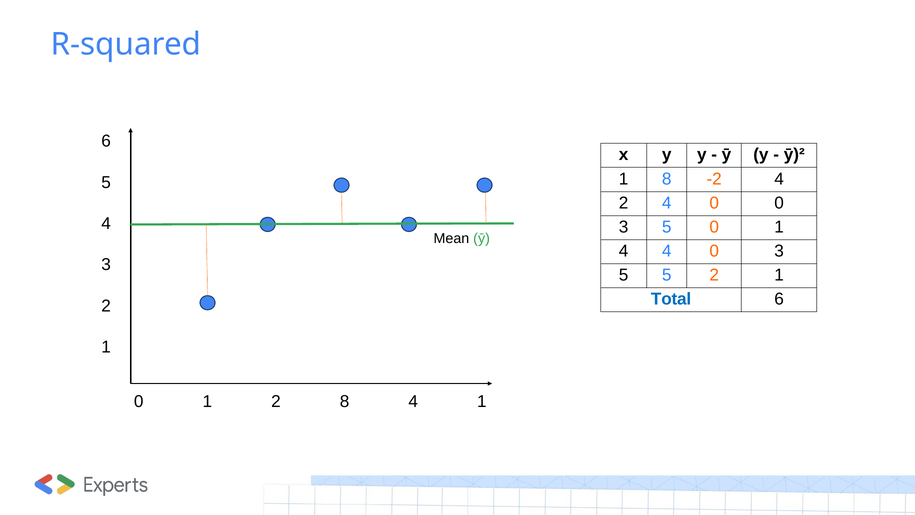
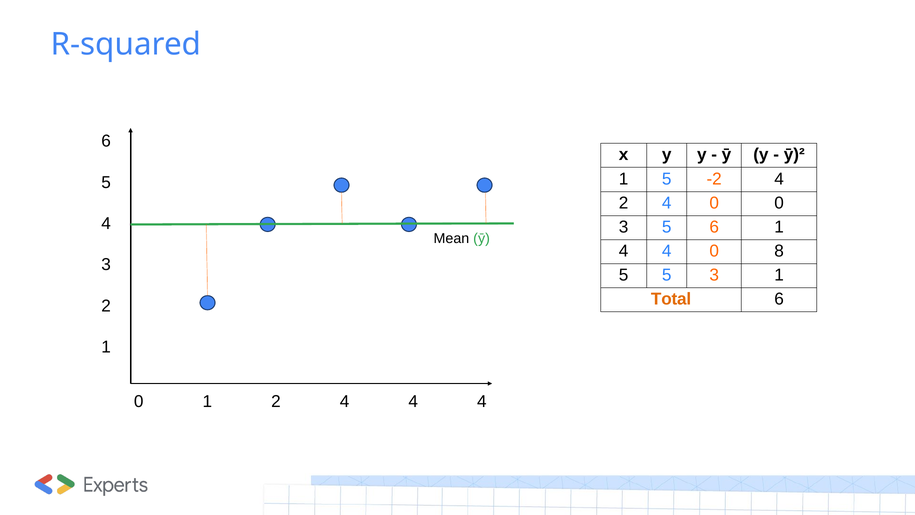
1 8: 8 -> 5
5 0: 0 -> 6
4 0 3: 3 -> 8
5 2: 2 -> 3
Total colour: blue -> orange
1 2 8: 8 -> 4
1 at (482, 401): 1 -> 4
